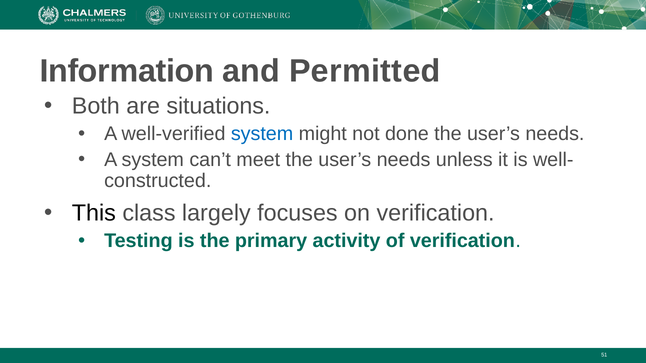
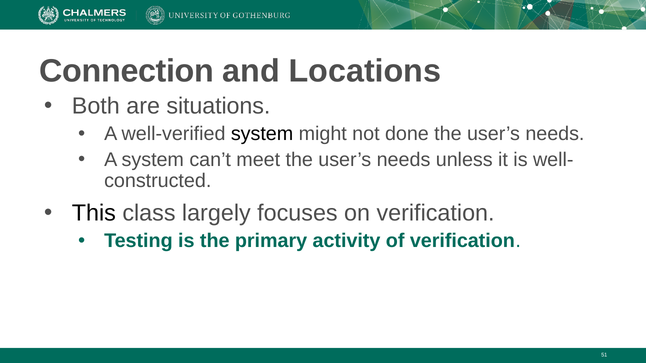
Information: Information -> Connection
Permitted: Permitted -> Locations
system at (262, 134) colour: blue -> black
